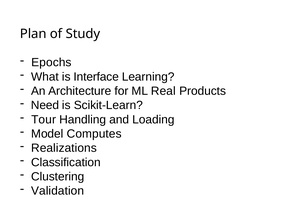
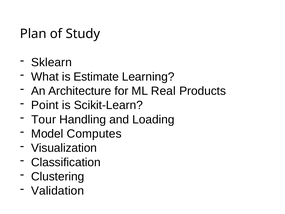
Epochs: Epochs -> Sklearn
Interface: Interface -> Estimate
Need: Need -> Point
Realizations: Realizations -> Visualization
